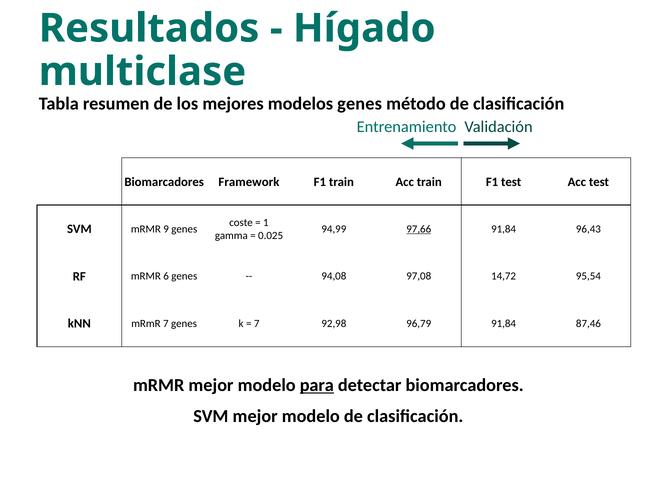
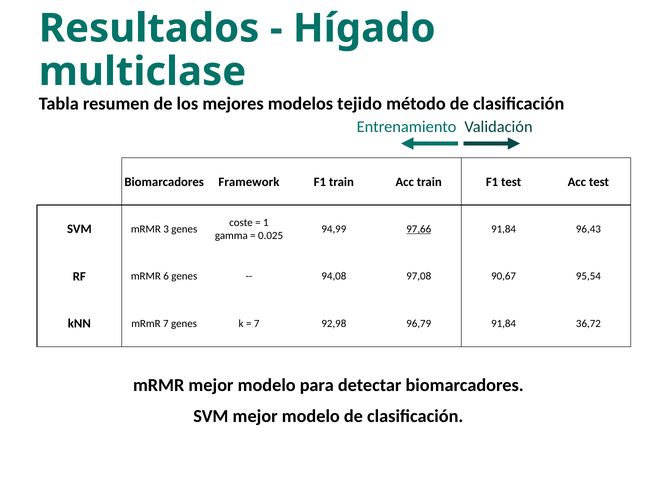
modelos genes: genes -> tejido
9: 9 -> 3
14,72: 14,72 -> 90,67
87,46: 87,46 -> 36,72
para underline: present -> none
